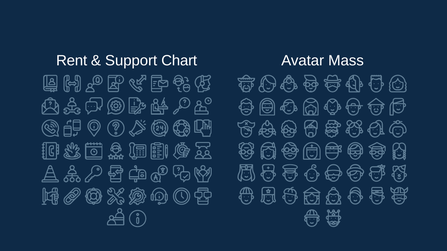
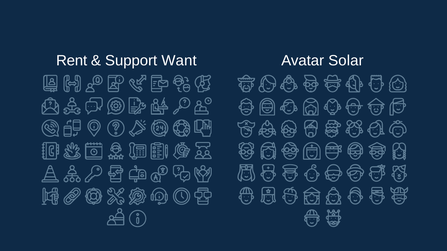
Chart: Chart -> Want
Mass: Mass -> Solar
